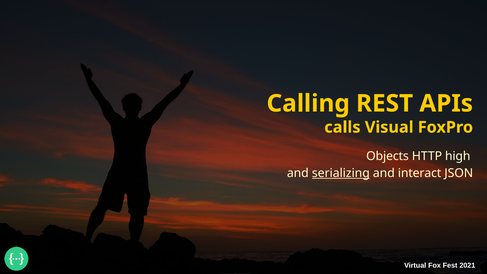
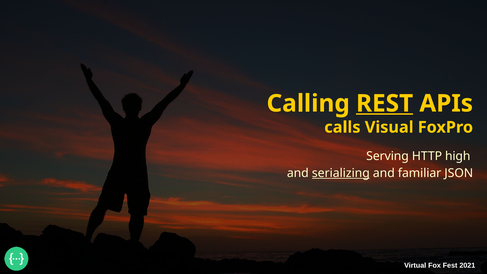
REST underline: none -> present
Objects: Objects -> Serving
interact: interact -> familiar
